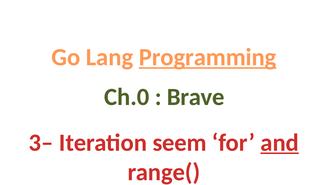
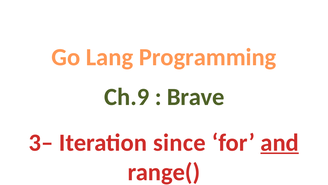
Programming underline: present -> none
Ch.0: Ch.0 -> Ch.9
seem: seem -> since
